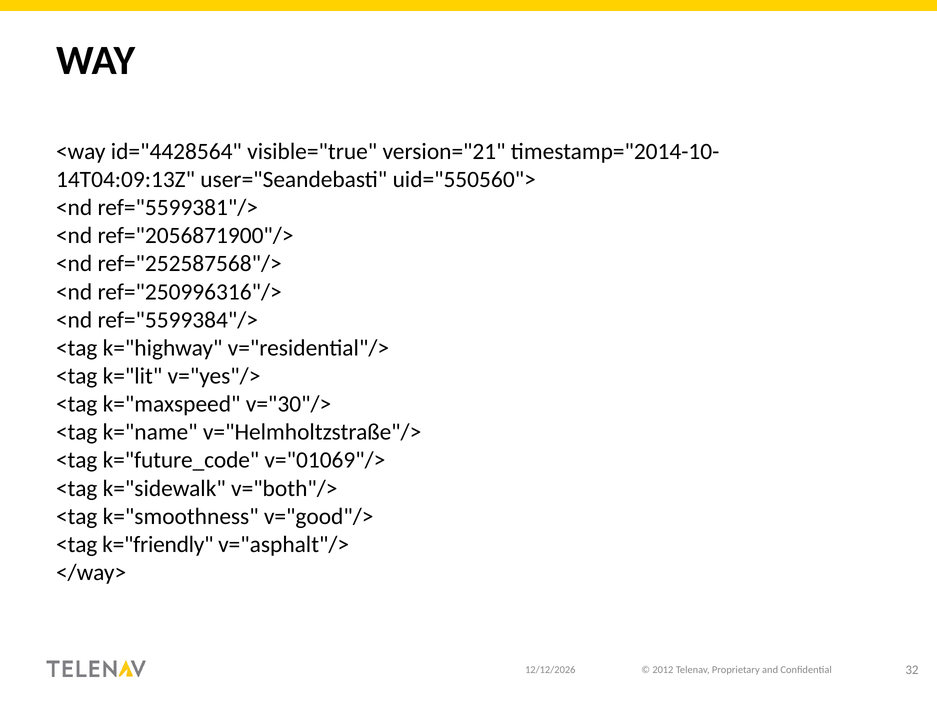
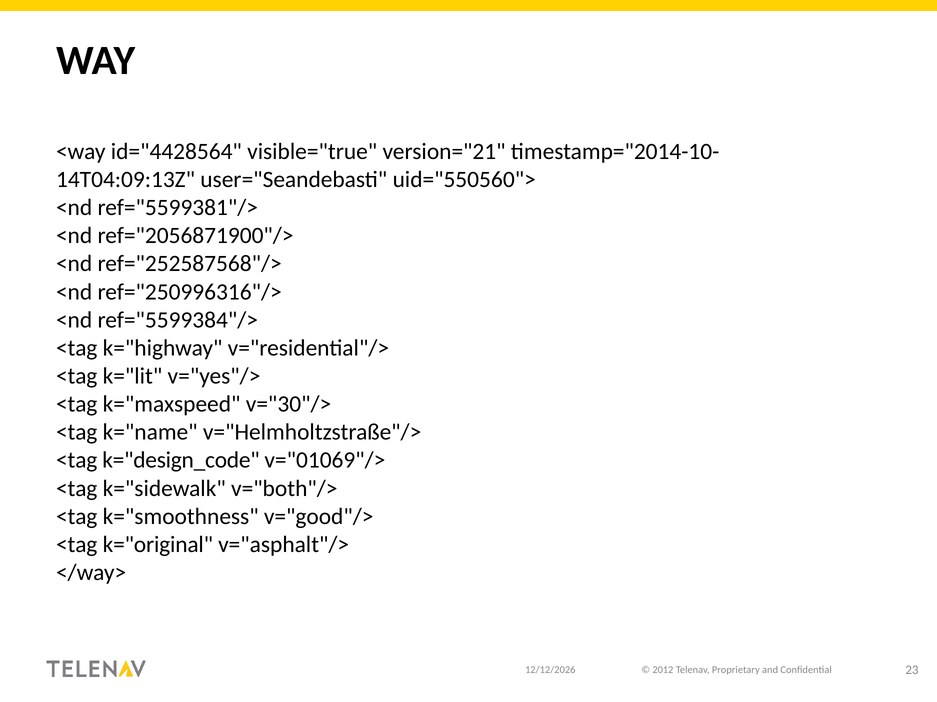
k="future_code: k="future_code -> k="design_code
k="friendly: k="friendly -> k="original
32: 32 -> 23
